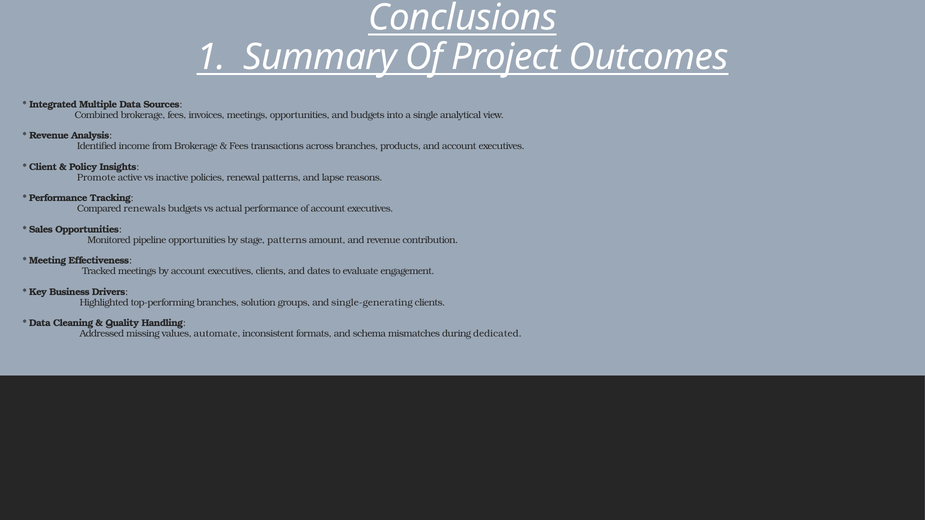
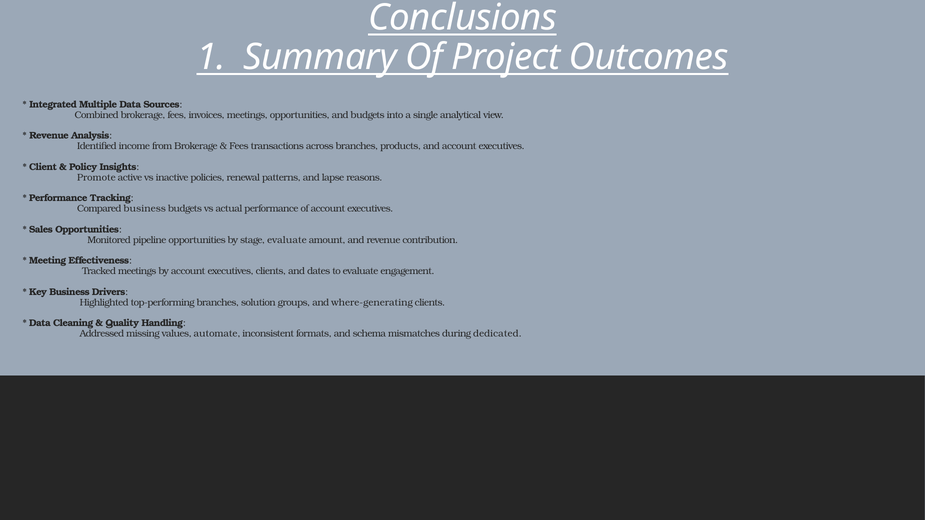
Compared renewals: renewals -> business
stage patterns: patterns -> evaluate
single-generating: single-generating -> where-generating
